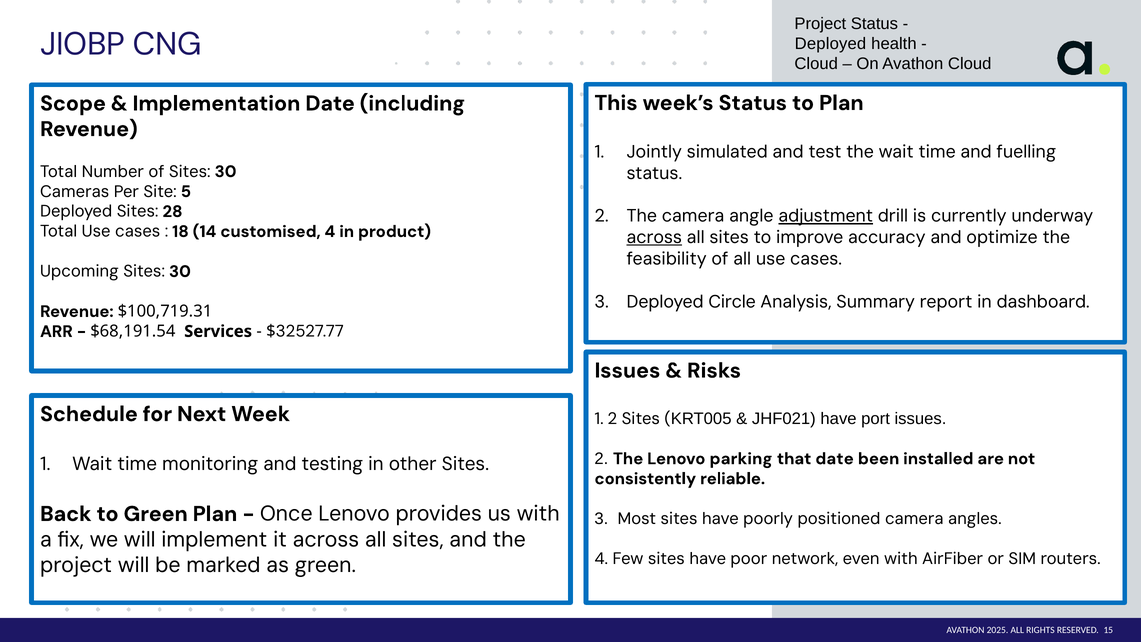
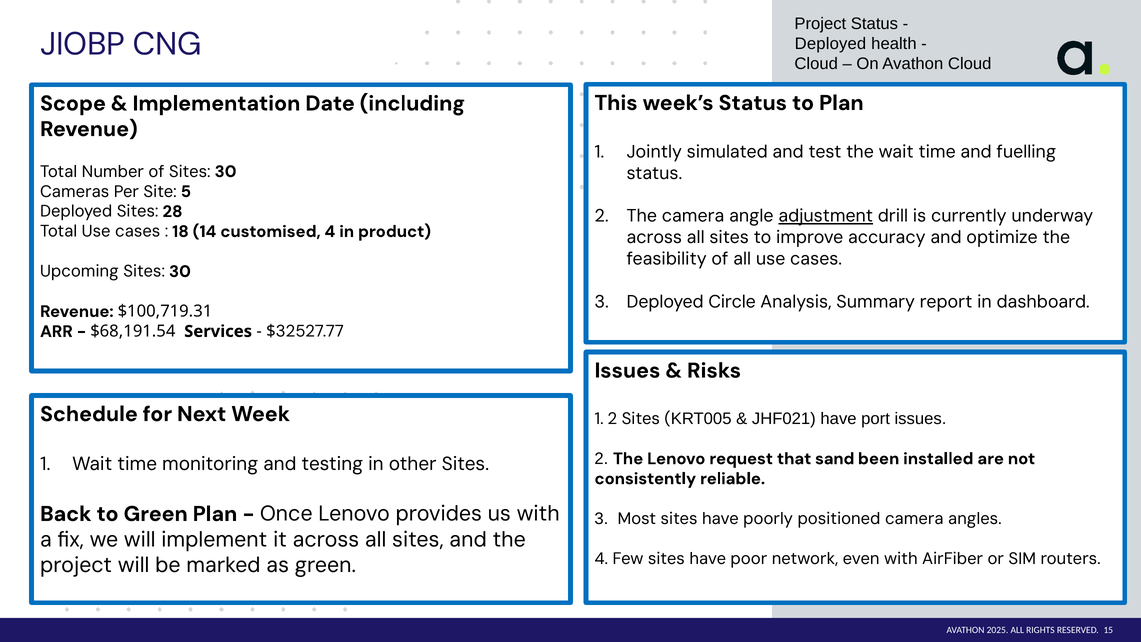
across at (654, 237) underline: present -> none
parking: parking -> request
that date: date -> sand
